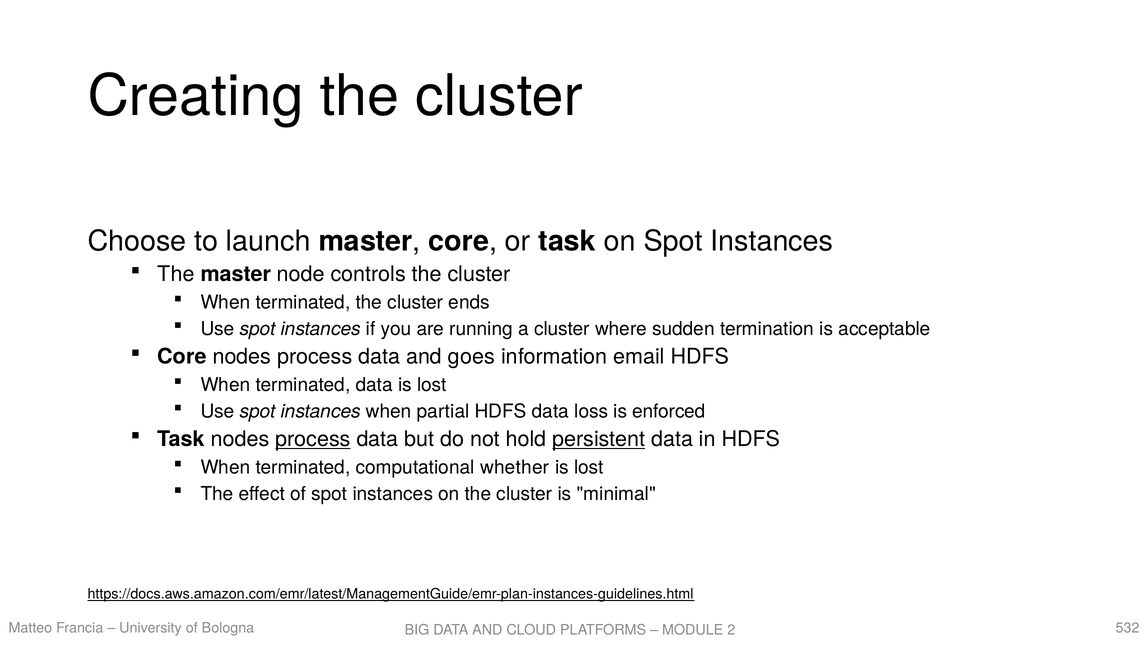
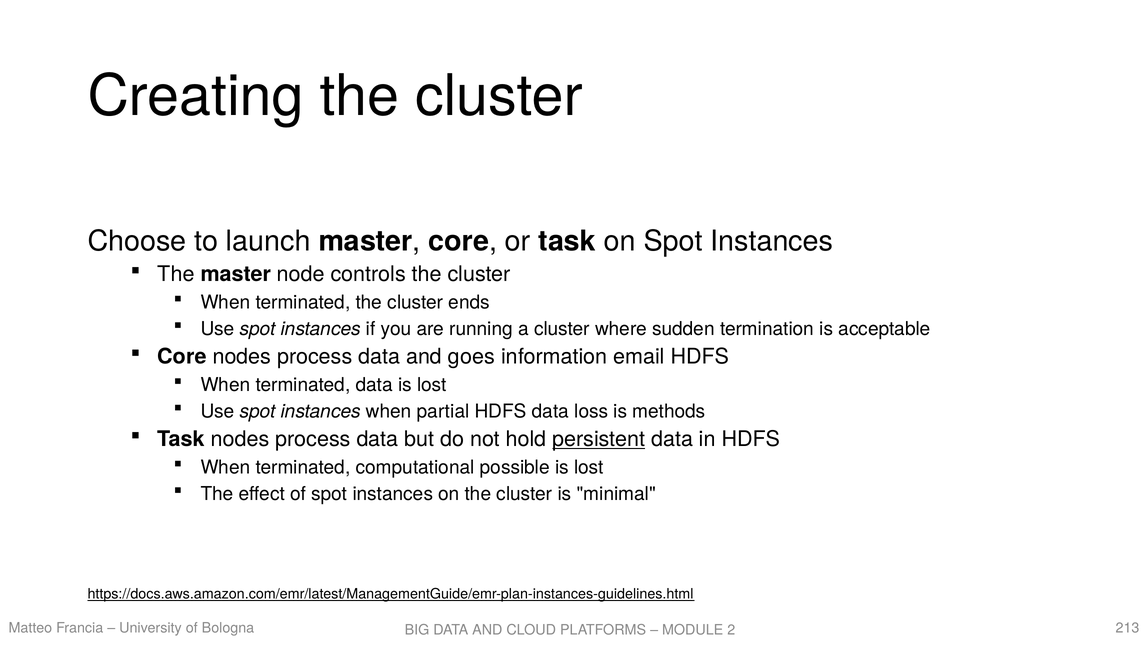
enforced: enforced -> methods
process at (313, 439) underline: present -> none
whether: whether -> possible
532: 532 -> 213
